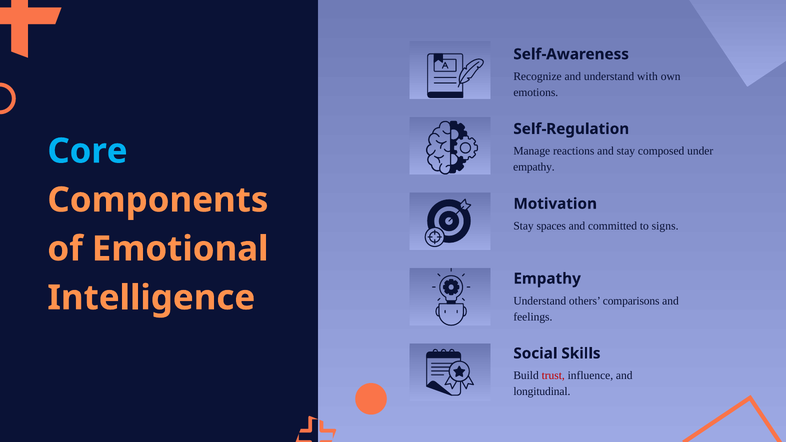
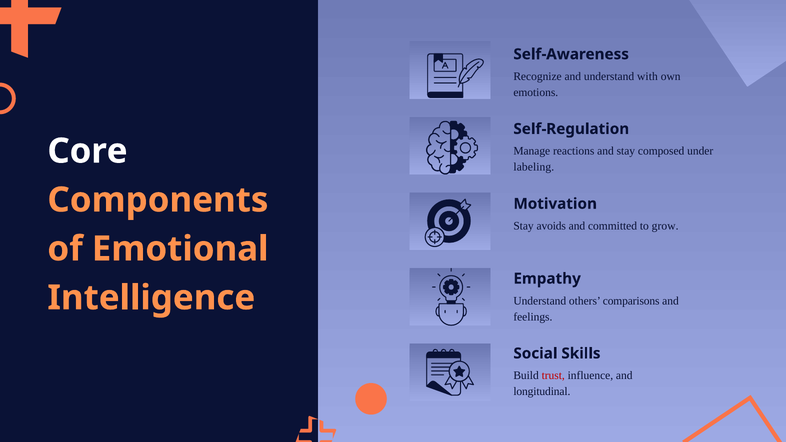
Core colour: light blue -> white
empathy at (534, 167): empathy -> labeling
spaces: spaces -> avoids
signs: signs -> grow
